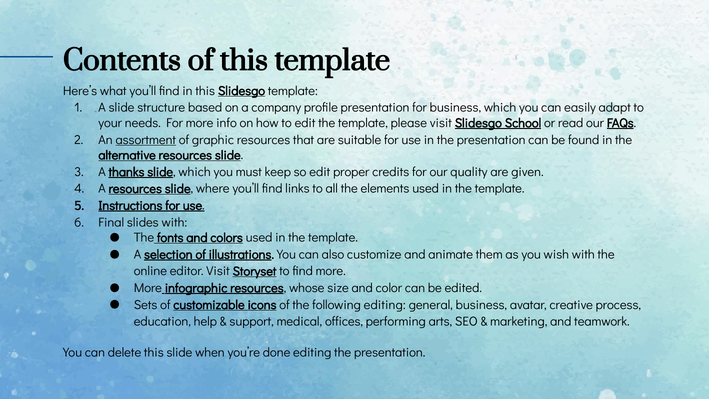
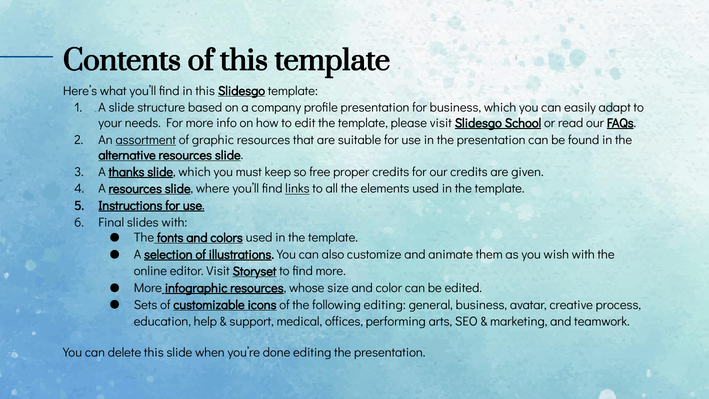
so edit: edit -> free
our quality: quality -> credits
links underline: none -> present
